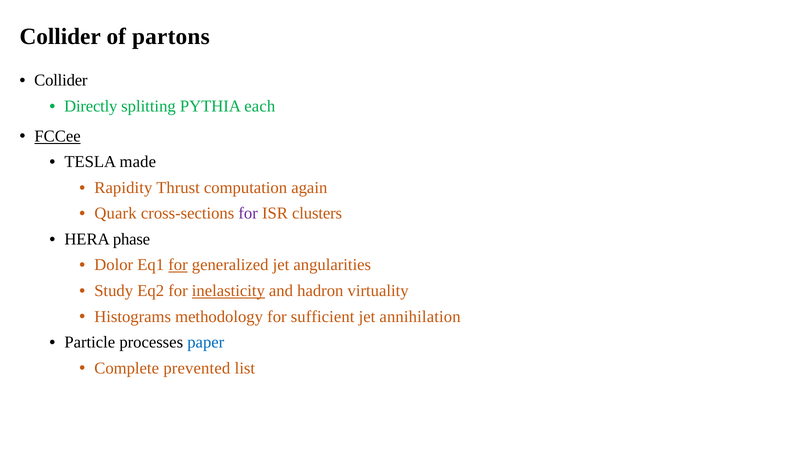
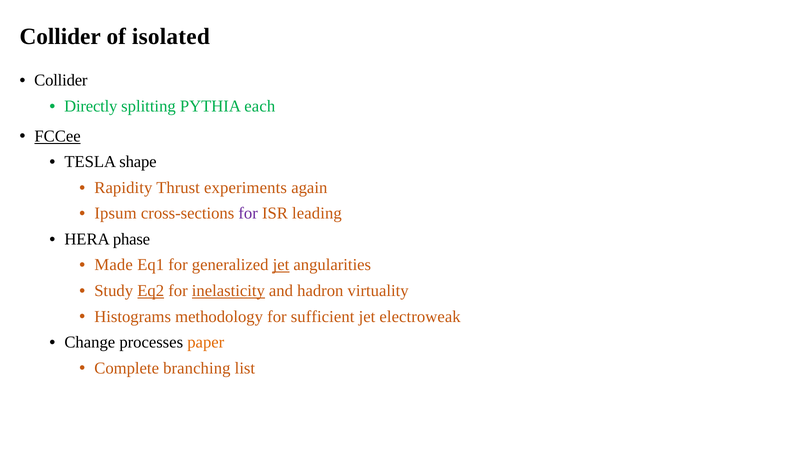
partons: partons -> isolated
made: made -> shape
computation: computation -> experiments
Quark: Quark -> Ipsum
clusters: clusters -> leading
Dolor: Dolor -> Made
for at (178, 265) underline: present -> none
jet at (281, 265) underline: none -> present
Eq2 underline: none -> present
annihilation: annihilation -> electroweak
Particle: Particle -> Change
paper colour: blue -> orange
prevented: prevented -> branching
